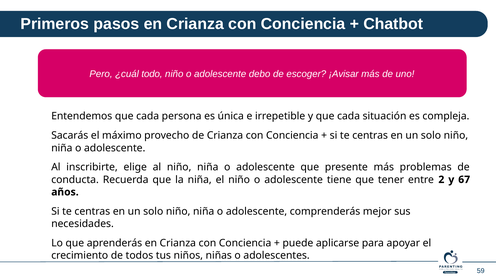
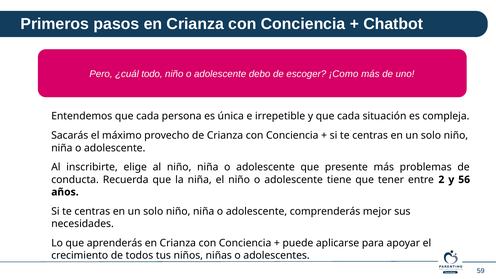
¡Avisar: ¡Avisar -> ¡Como
67: 67 -> 56
